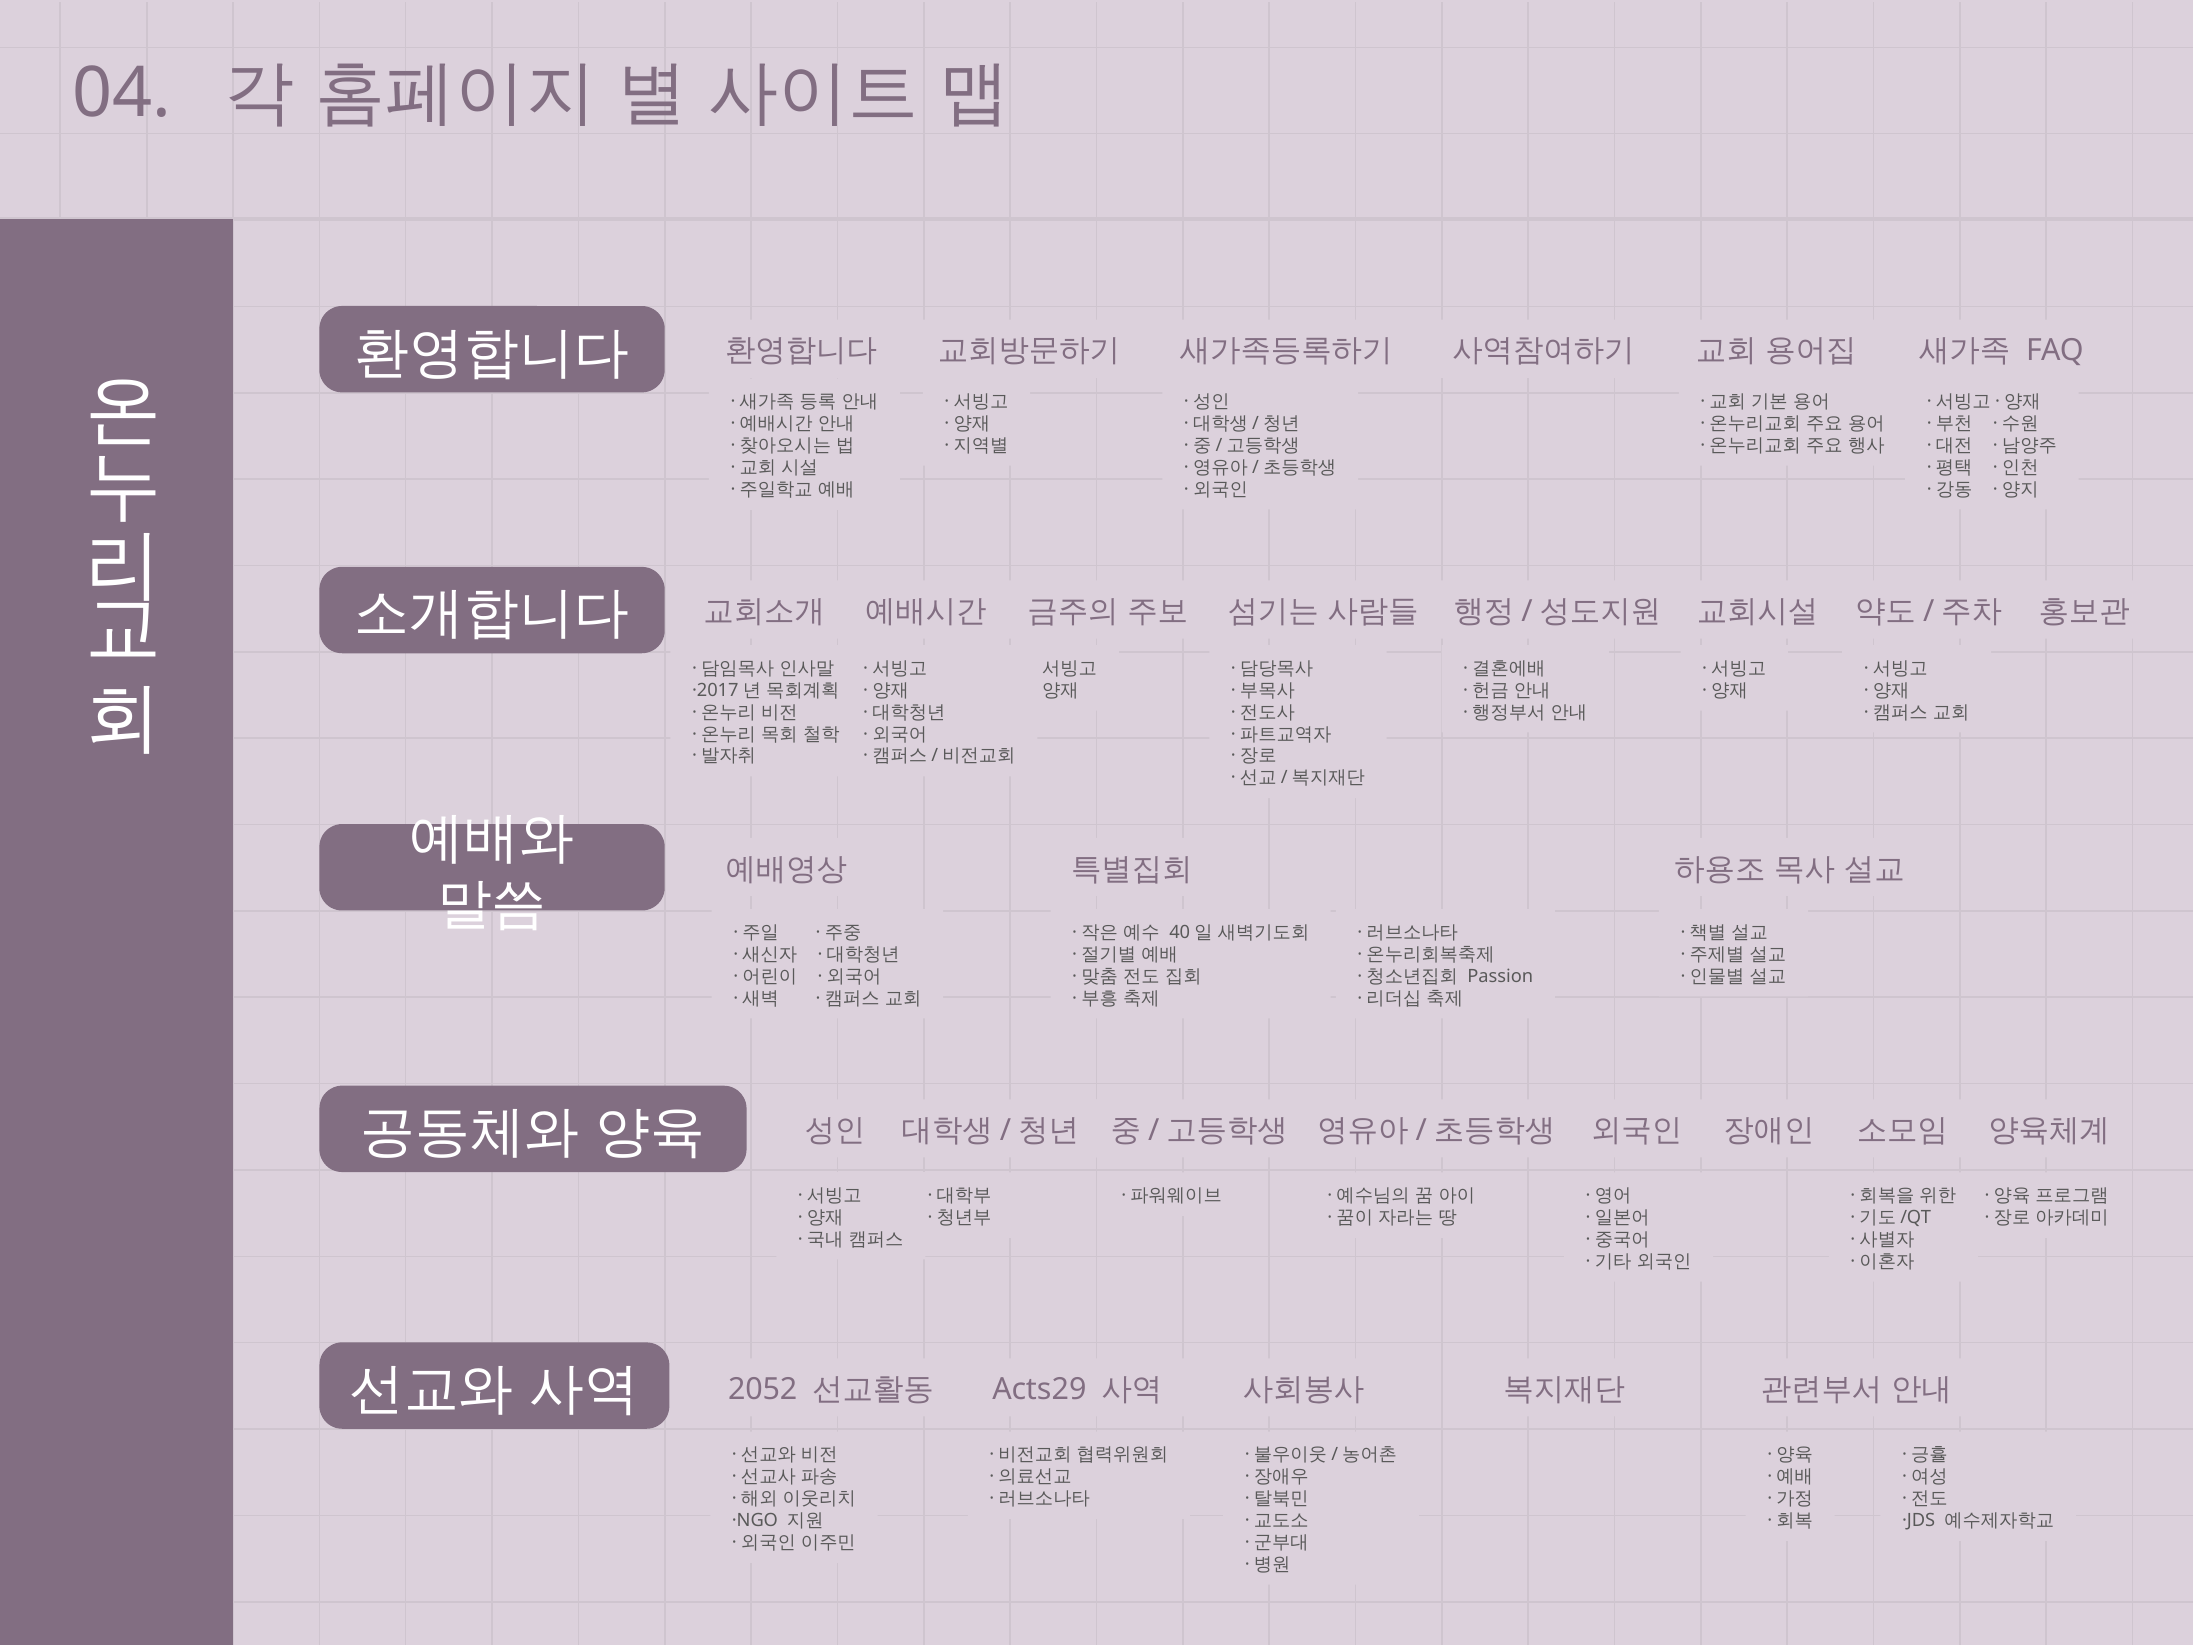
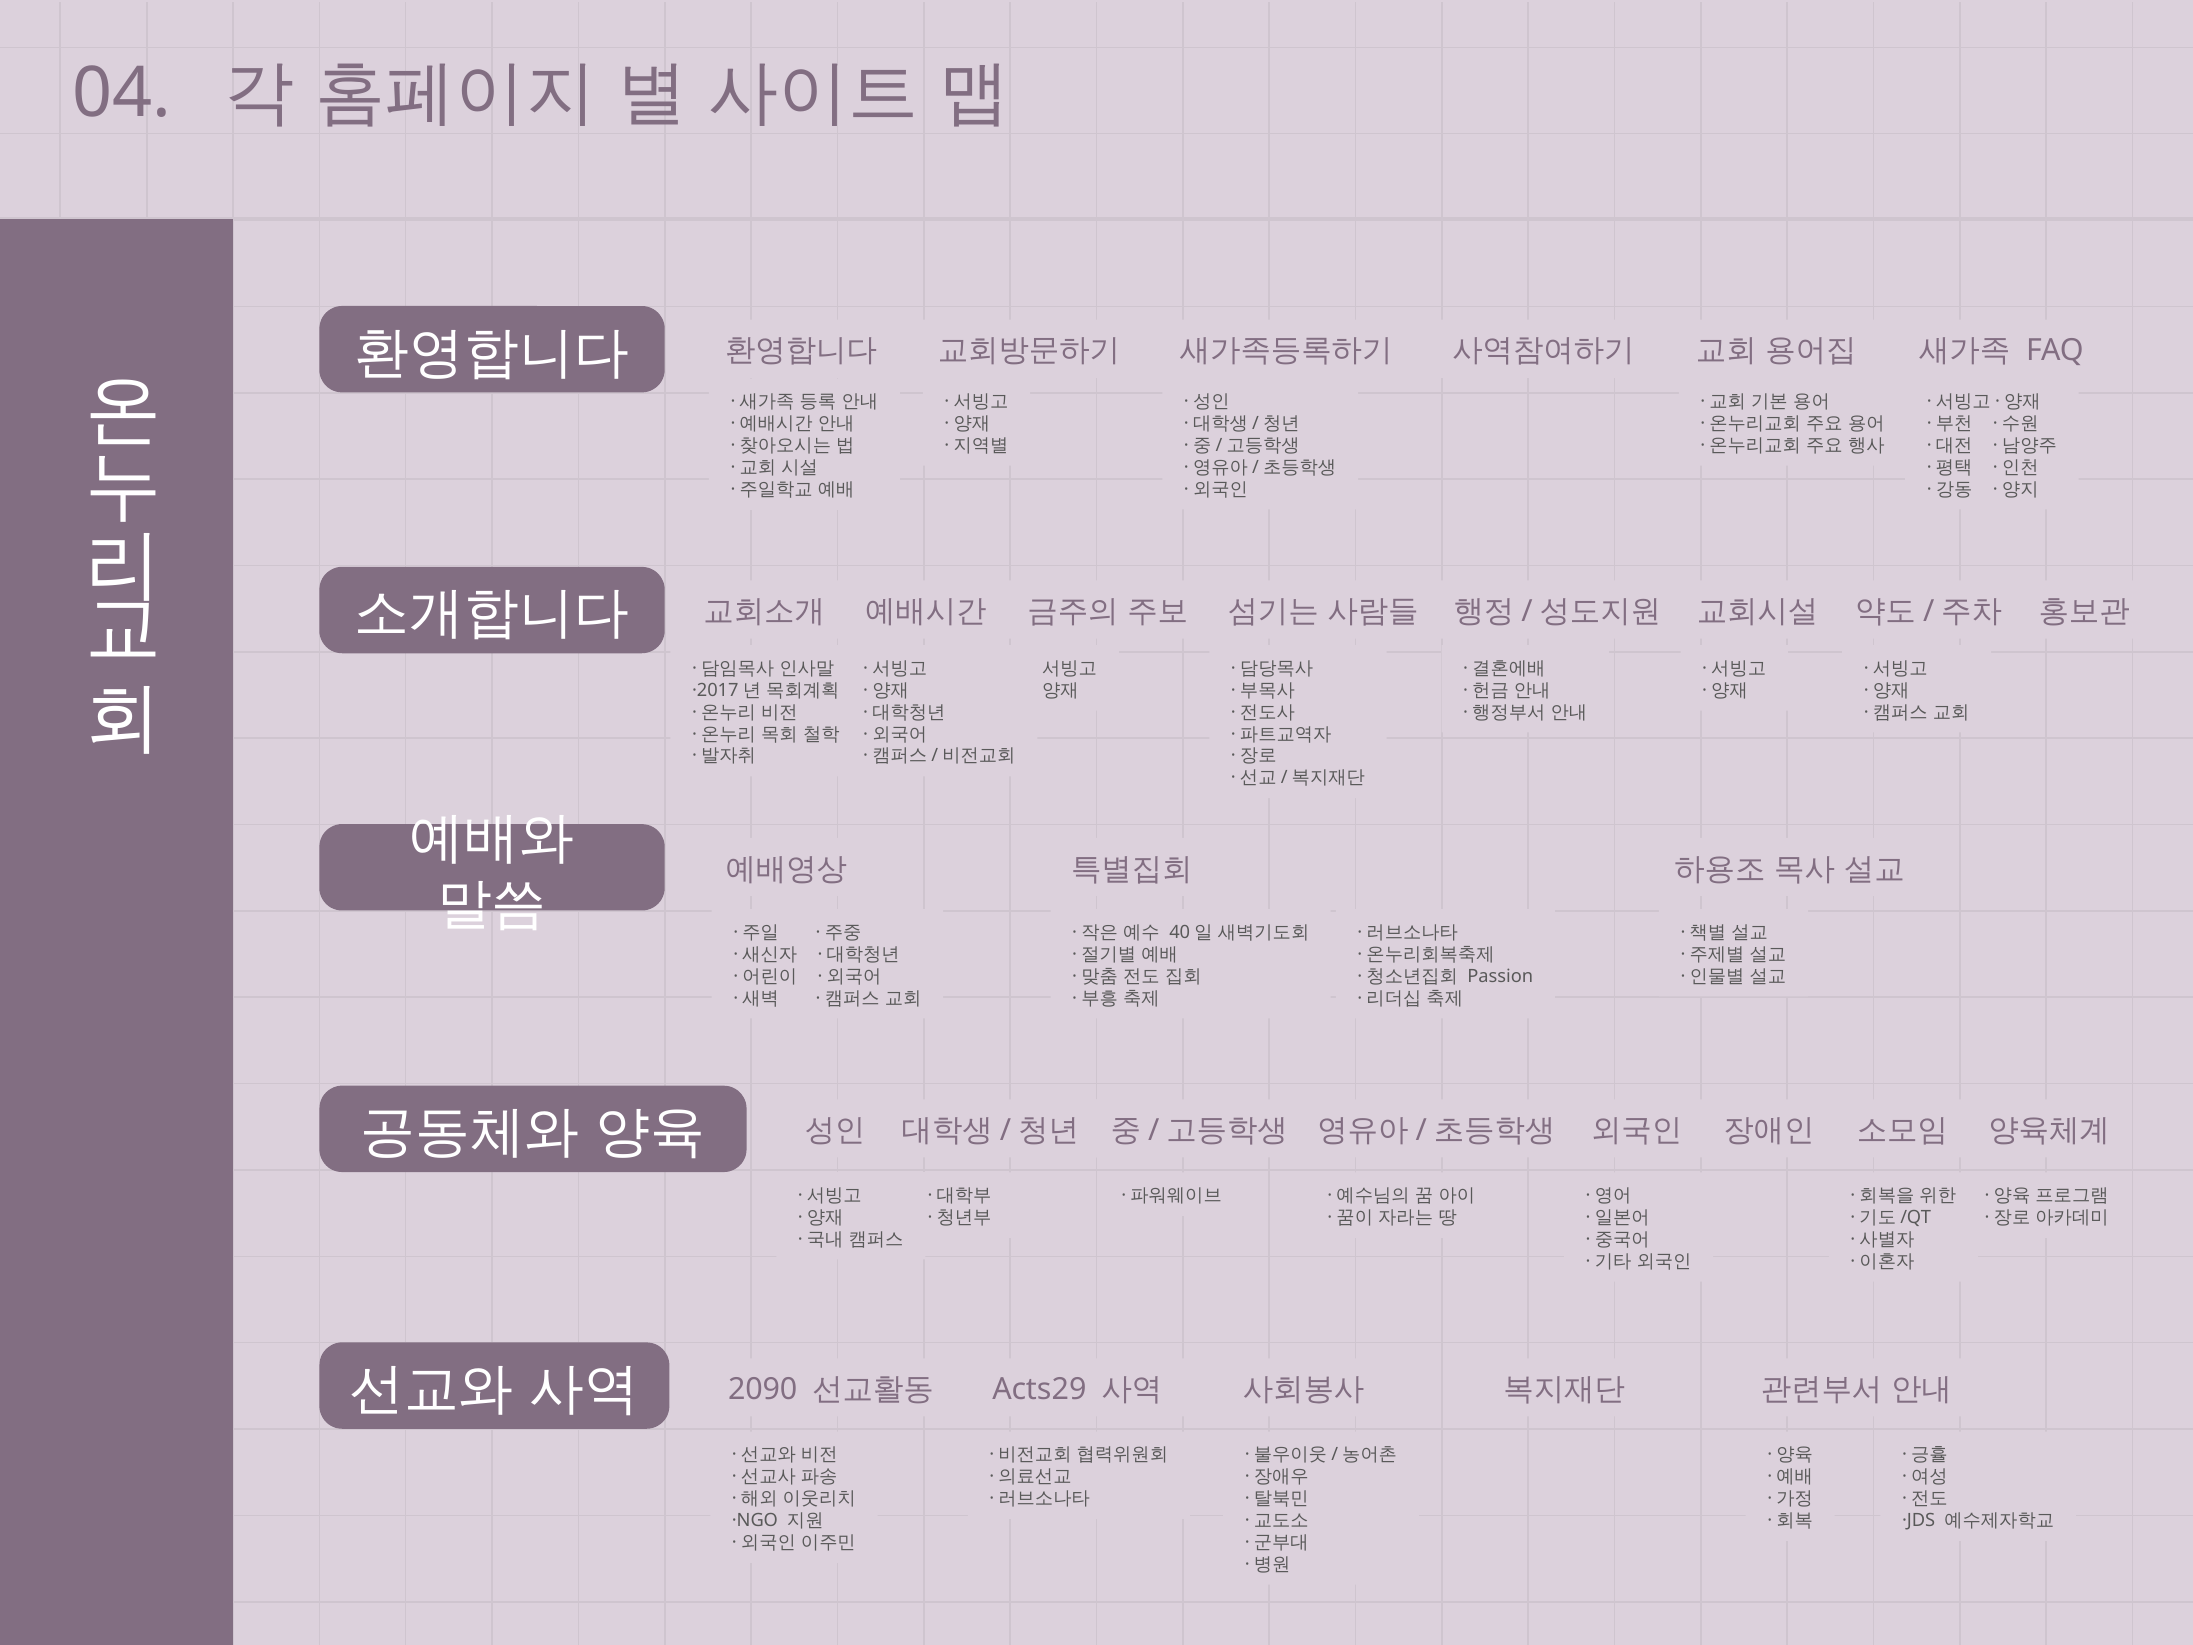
2052: 2052 -> 2090
